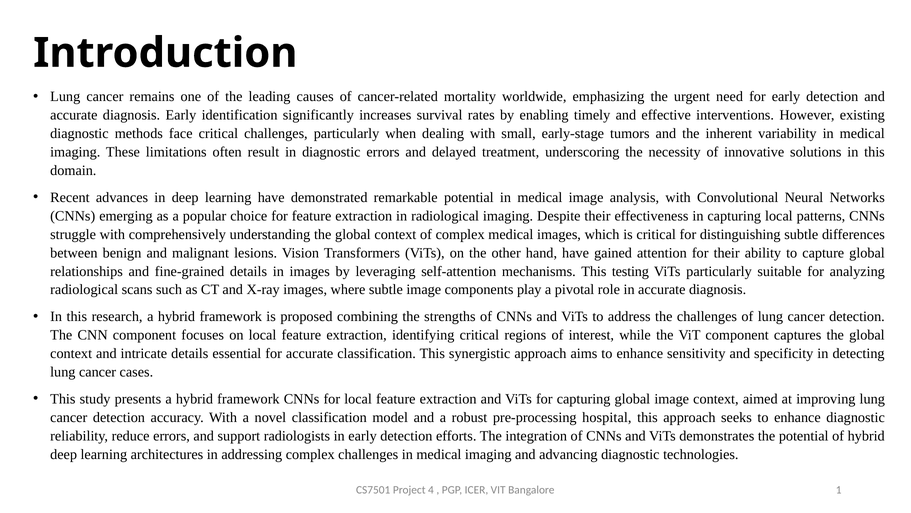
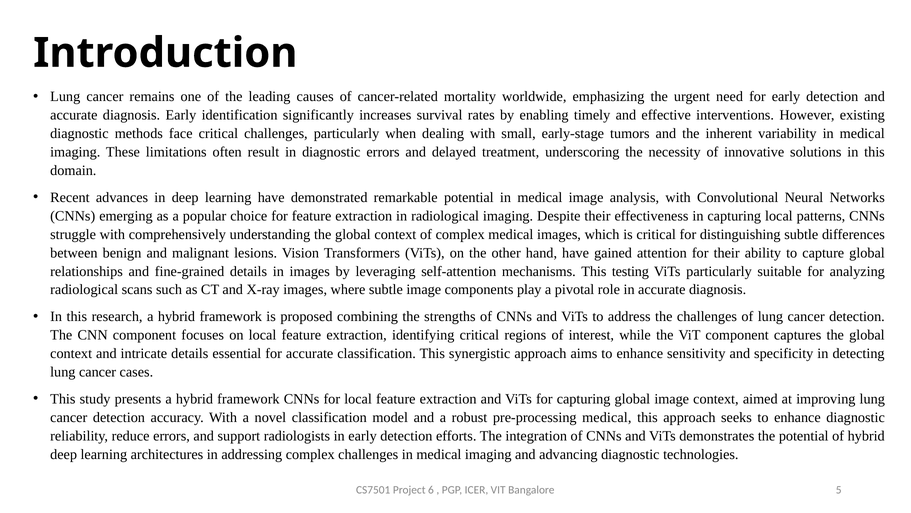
pre-processing hospital: hospital -> medical
4: 4 -> 6
1: 1 -> 5
